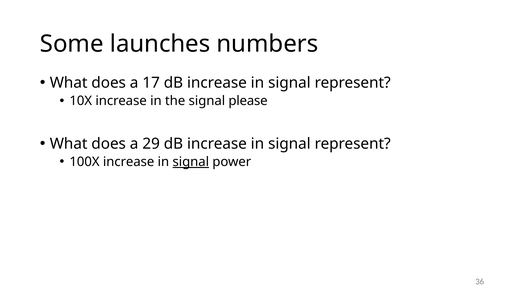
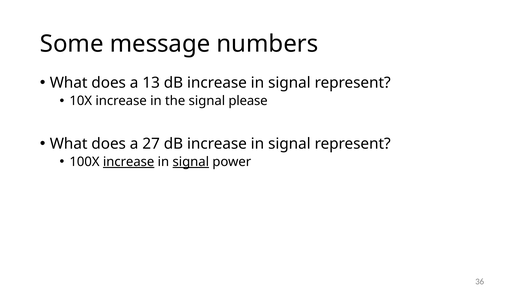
launches: launches -> message
17: 17 -> 13
29: 29 -> 27
increase at (129, 162) underline: none -> present
